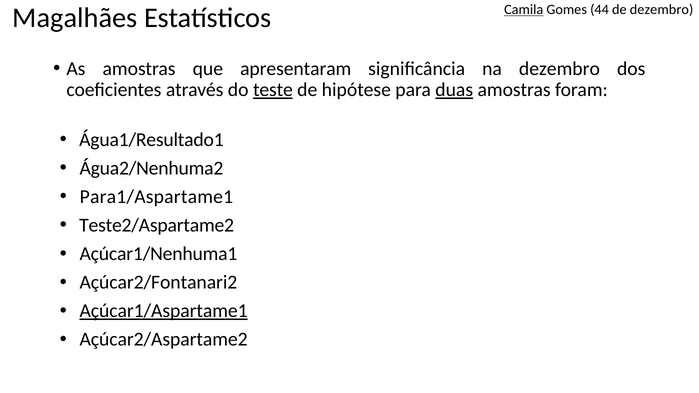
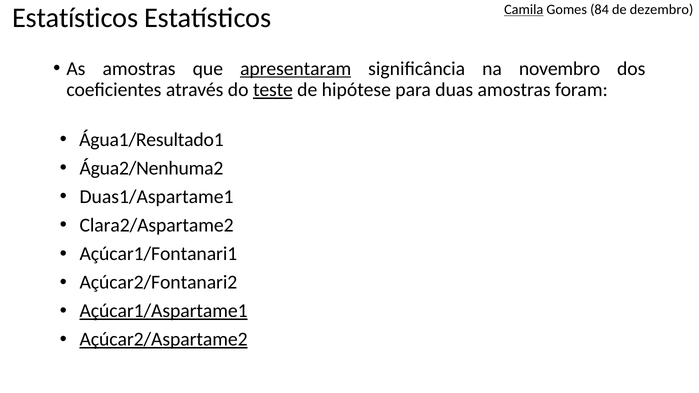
Magalhães at (75, 18): Magalhães -> Estatísticos
44: 44 -> 84
apresentaram underline: none -> present
na dezembro: dezembro -> novembro
duas underline: present -> none
Para1/Aspartame1: Para1/Aspartame1 -> Duas1/Aspartame1
Teste2/Aspartame2: Teste2/Aspartame2 -> Clara2/Aspartame2
Açúcar1/Nenhuma1: Açúcar1/Nenhuma1 -> Açúcar1/Fontanari1
Açúcar2/Aspartame2 underline: none -> present
